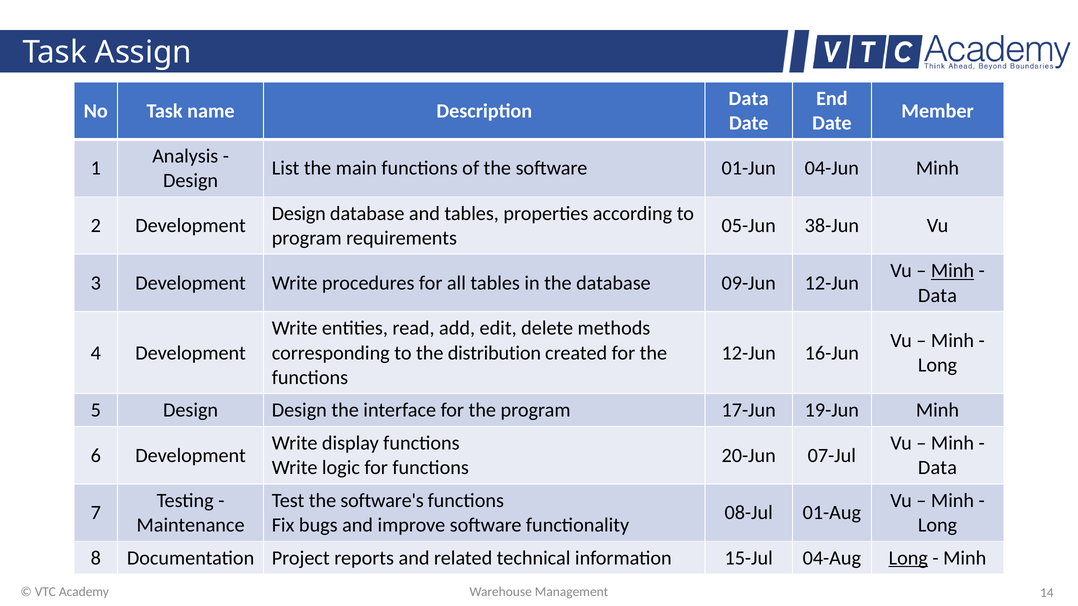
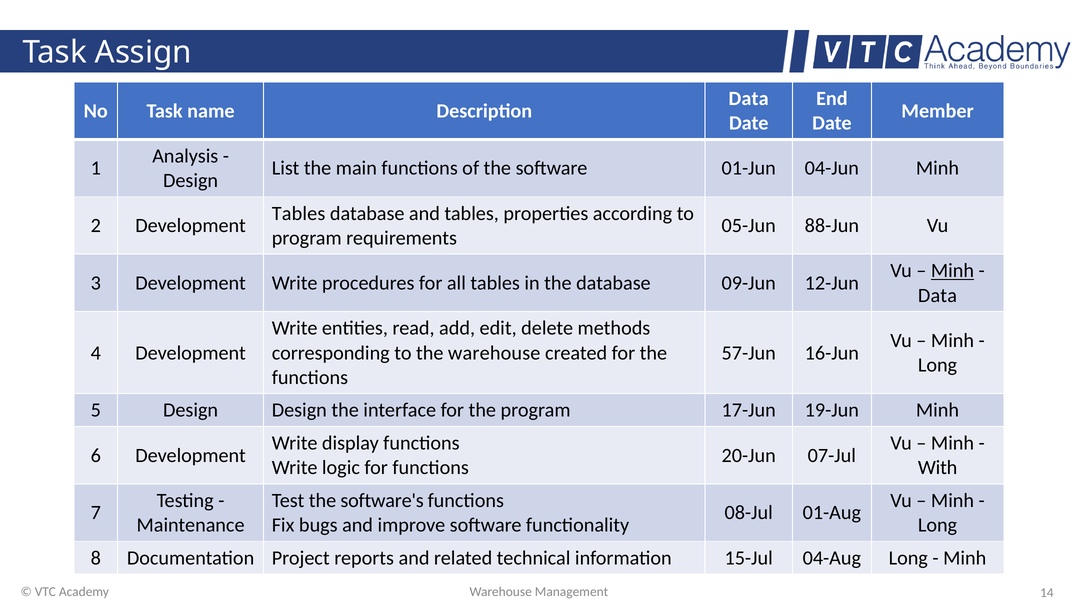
Design at (299, 214): Design -> Tables
38-Jun: 38-Jun -> 88-Jun
the distribution: distribution -> warehouse
12-Jun at (749, 353): 12-Jun -> 57-Jun
Data at (937, 468): Data -> With
Long at (908, 558) underline: present -> none
